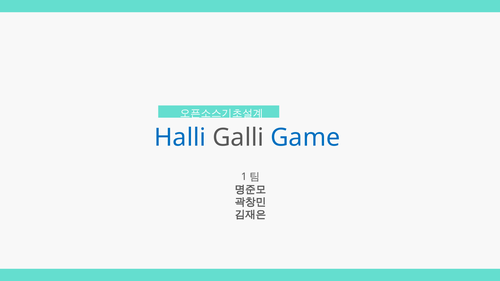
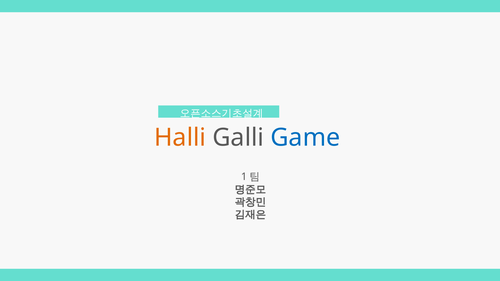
Halli colour: blue -> orange
